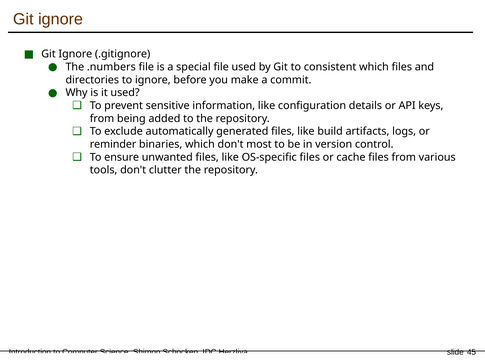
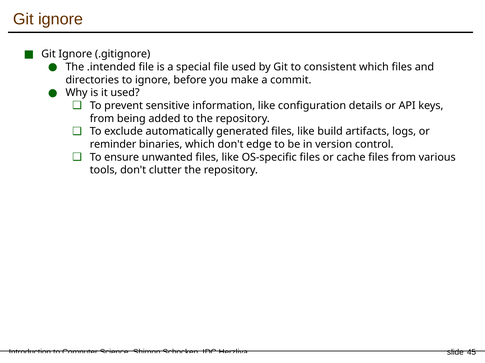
.numbers: .numbers -> .intended
most: most -> edge
